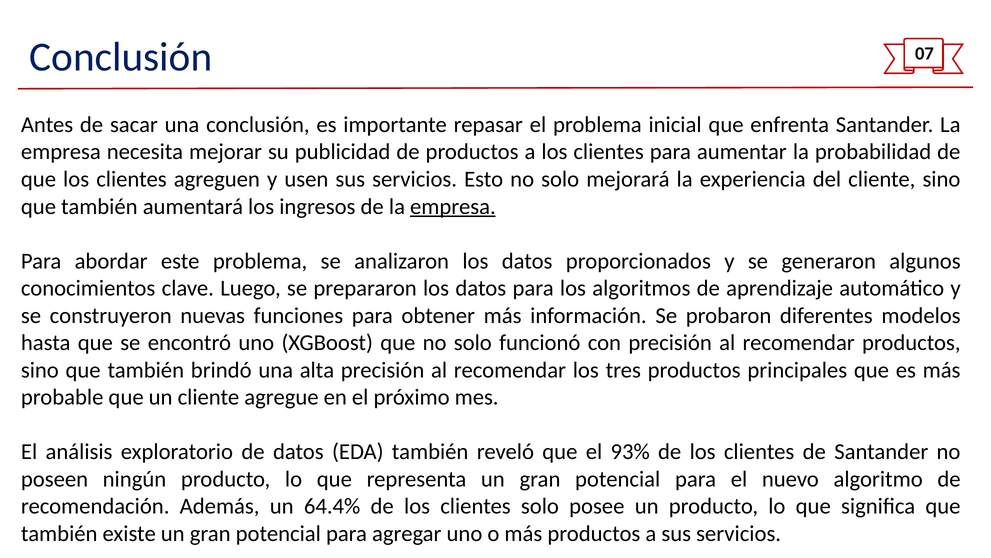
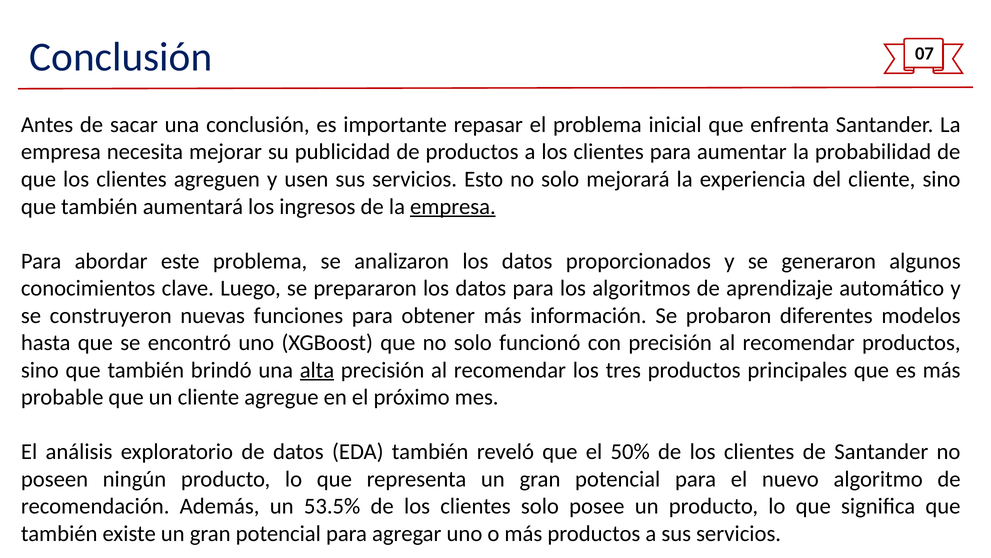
alta underline: none -> present
93%: 93% -> 50%
64.4%: 64.4% -> 53.5%
